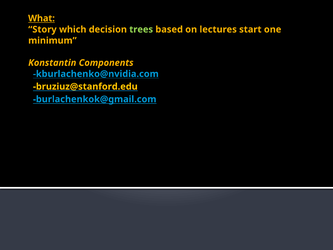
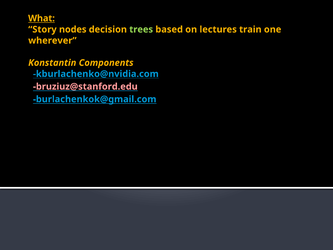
which: which -> nodes
start: start -> train
minimum: minimum -> wherever
bruziuz@stanford.edu colour: yellow -> pink
